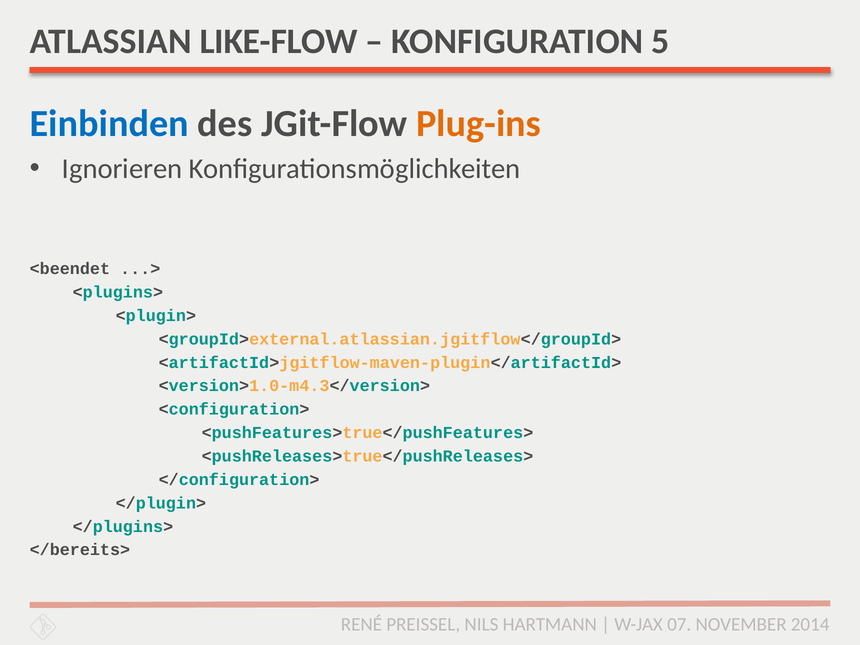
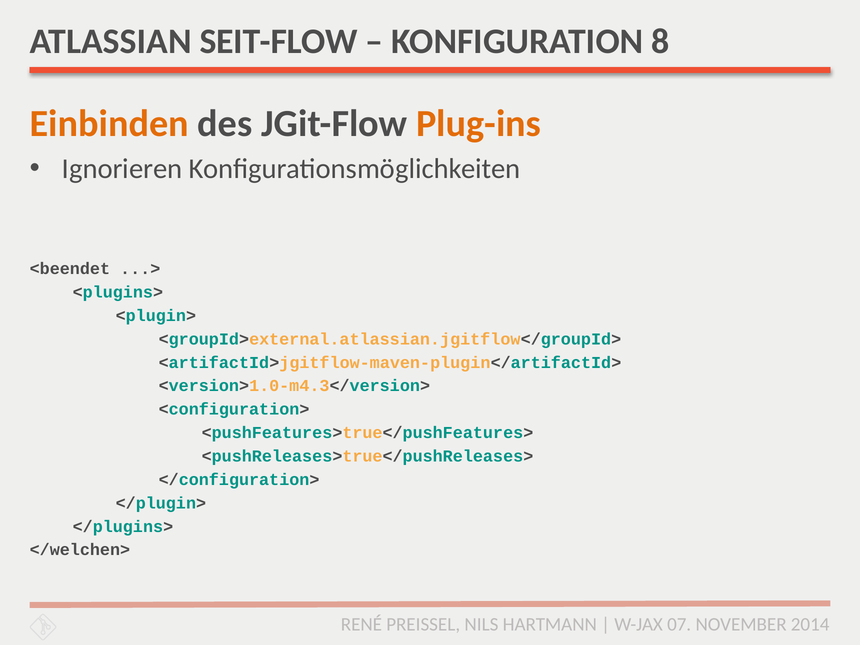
LIKE-FLOW: LIKE-FLOW -> SEIT-FLOW
5: 5 -> 8
Einbinden colour: blue -> orange
</bereits>: </bereits> -> </welchen>
